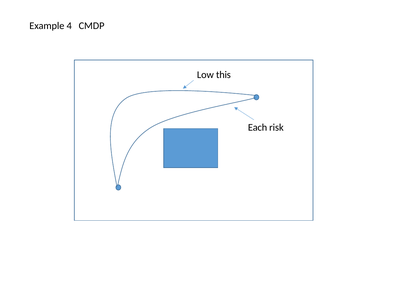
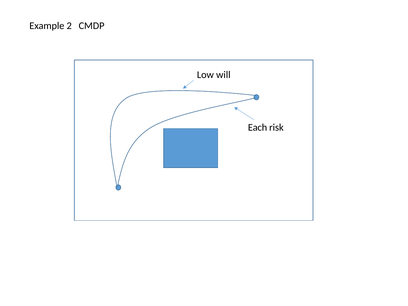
4: 4 -> 2
this: this -> will
